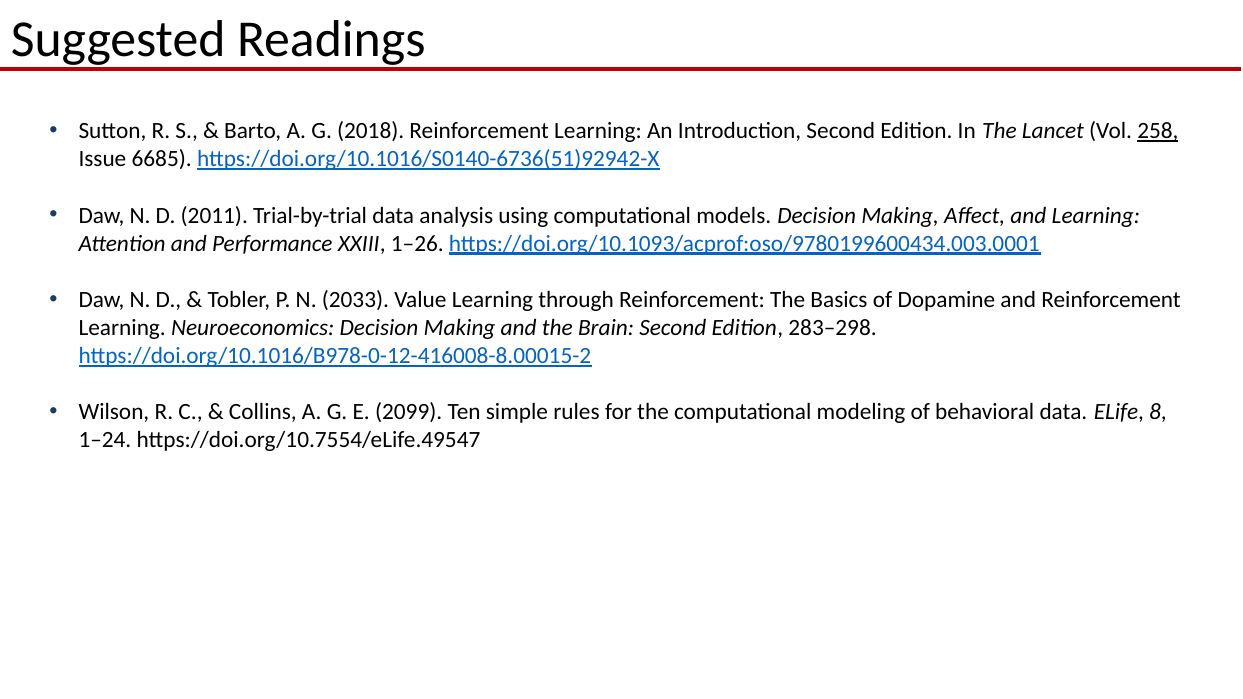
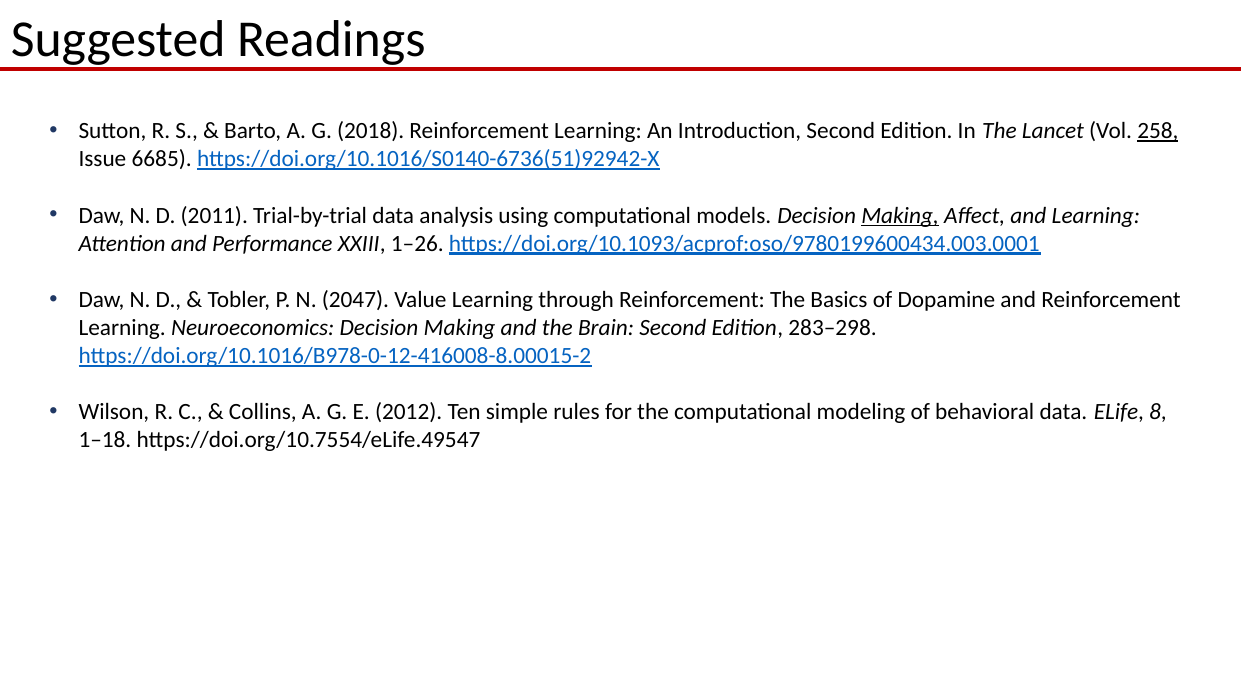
Making at (900, 215) underline: none -> present
2033: 2033 -> 2047
2099: 2099 -> 2012
1–24: 1–24 -> 1–18
